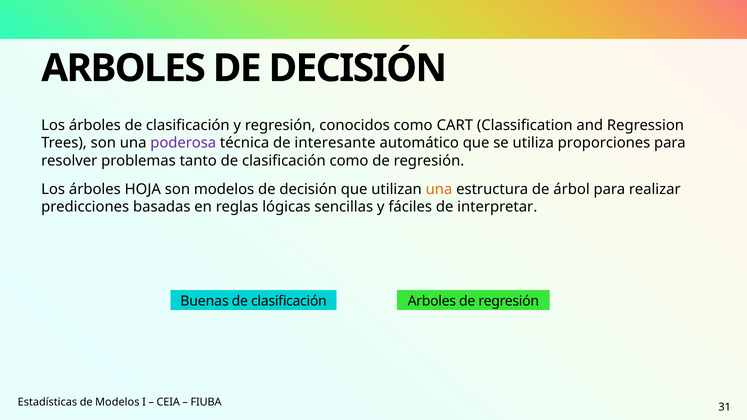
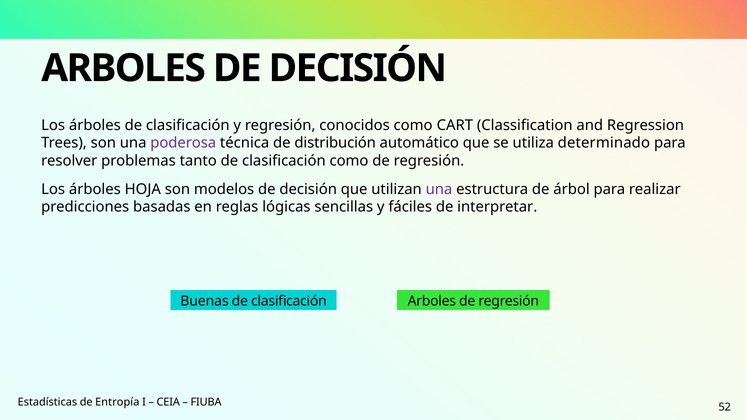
interesante: interesante -> distribución
proporciones: proporciones -> determinado
una at (439, 189) colour: orange -> purple
de Modelos: Modelos -> Entropía
31: 31 -> 52
